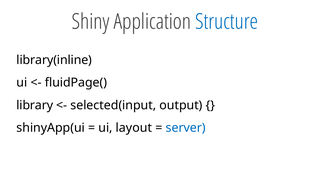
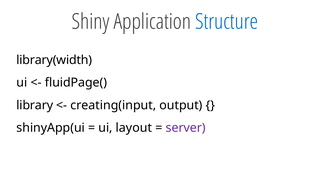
library(inline: library(inline -> library(width
selected(input: selected(input -> creating(input
server colour: blue -> purple
